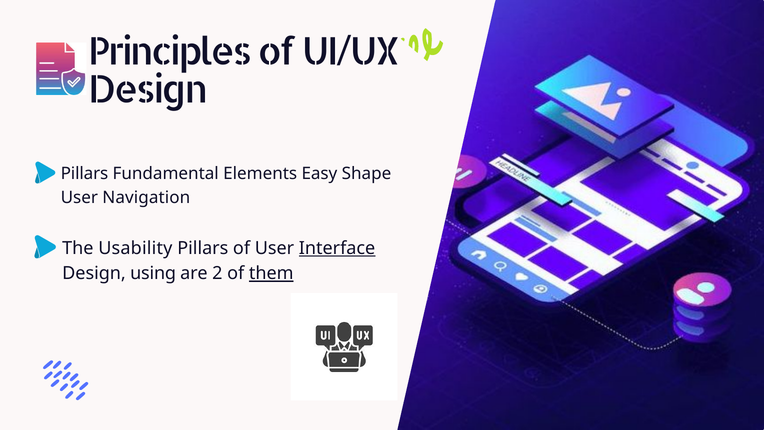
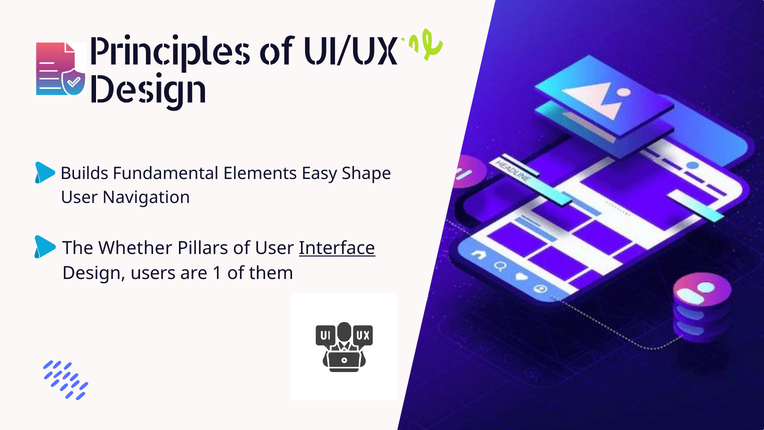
Pillars at (84, 173): Pillars -> Builds
Usability: Usability -> Whether
using: using -> users
2: 2 -> 1
them underline: present -> none
